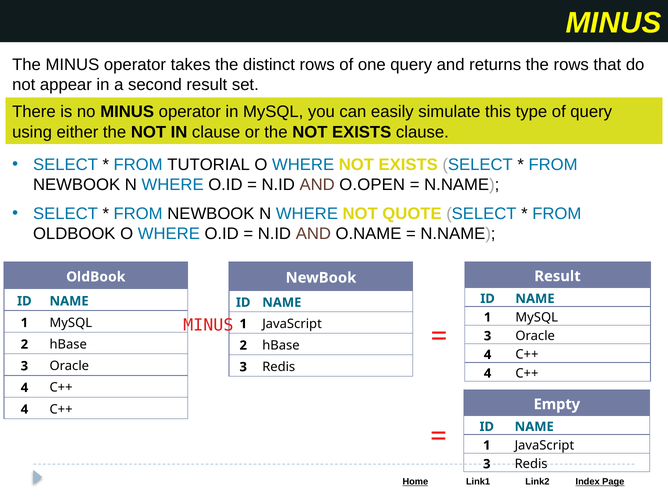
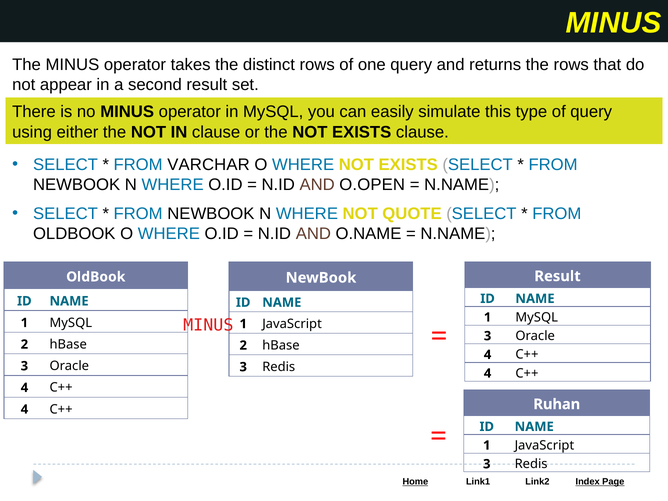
TUTORIAL: TUTORIAL -> VARCHAR
Empty: Empty -> Ruhan
